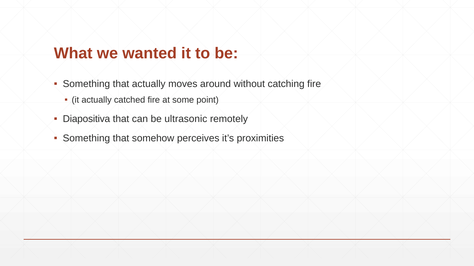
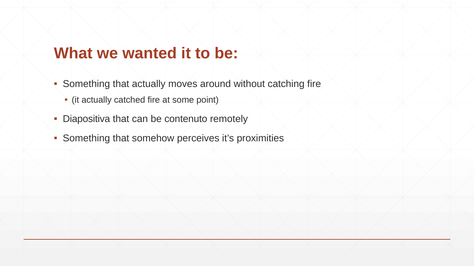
ultrasonic: ultrasonic -> contenuto
